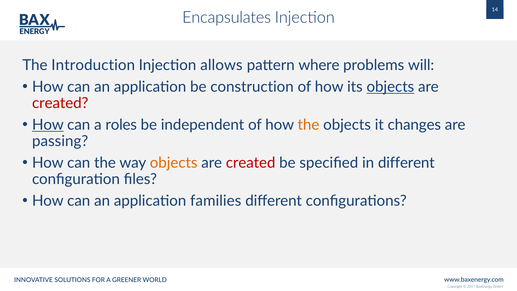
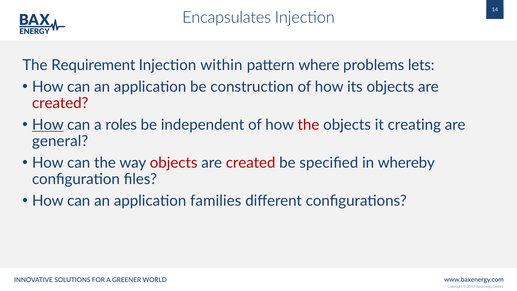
Introduction: Introduction -> Requirement
allows: allows -> within
will: will -> lets
objects at (390, 87) underline: present -> none
the at (308, 125) colour: orange -> red
changes: changes -> creating
passing: passing -> general
objects at (174, 163) colour: orange -> red
in different: different -> whereby
